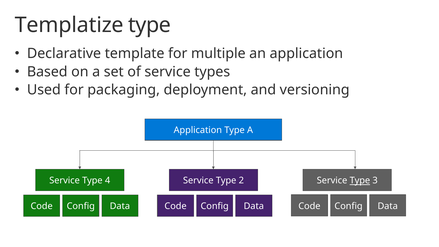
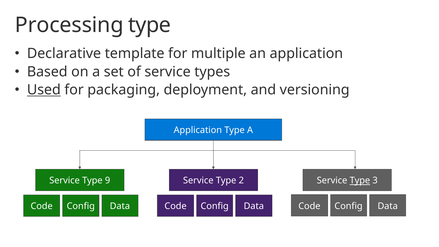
Templatize: Templatize -> Processing
Used underline: none -> present
4: 4 -> 9
